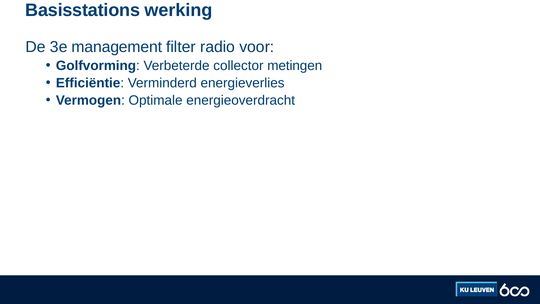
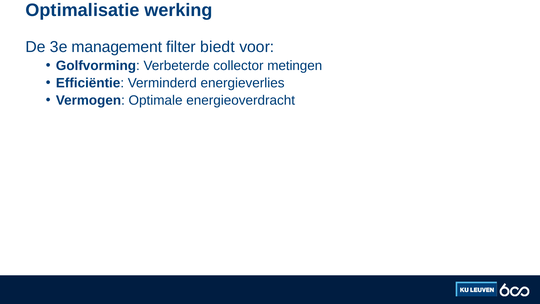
Basisstations: Basisstations -> Optimalisatie
radio: radio -> biedt
